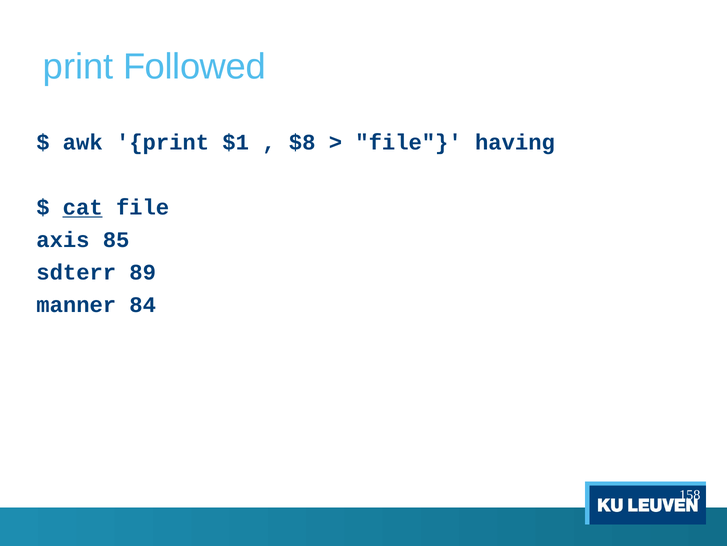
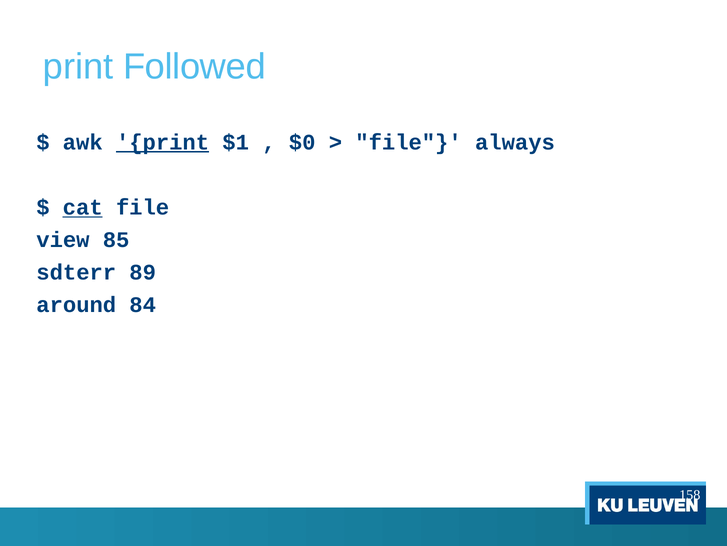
print at (163, 142) underline: none -> present
$8: $8 -> $0
having: having -> always
axis: axis -> view
manner: manner -> around
